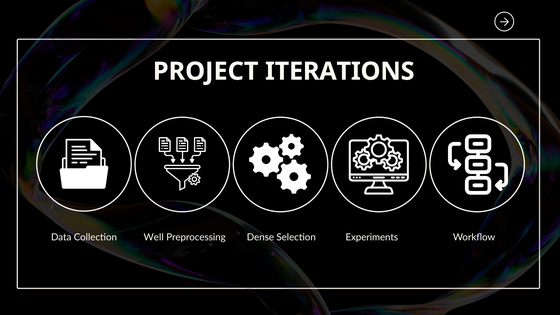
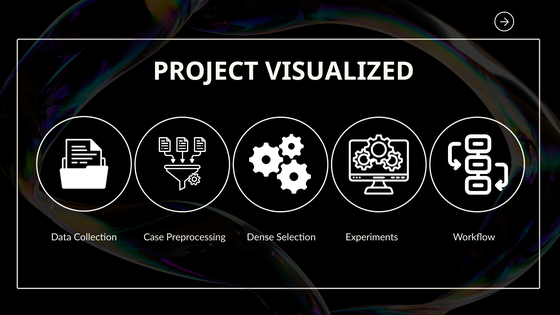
ITERATIONS: ITERATIONS -> VISUALIZED
Well: Well -> Case
